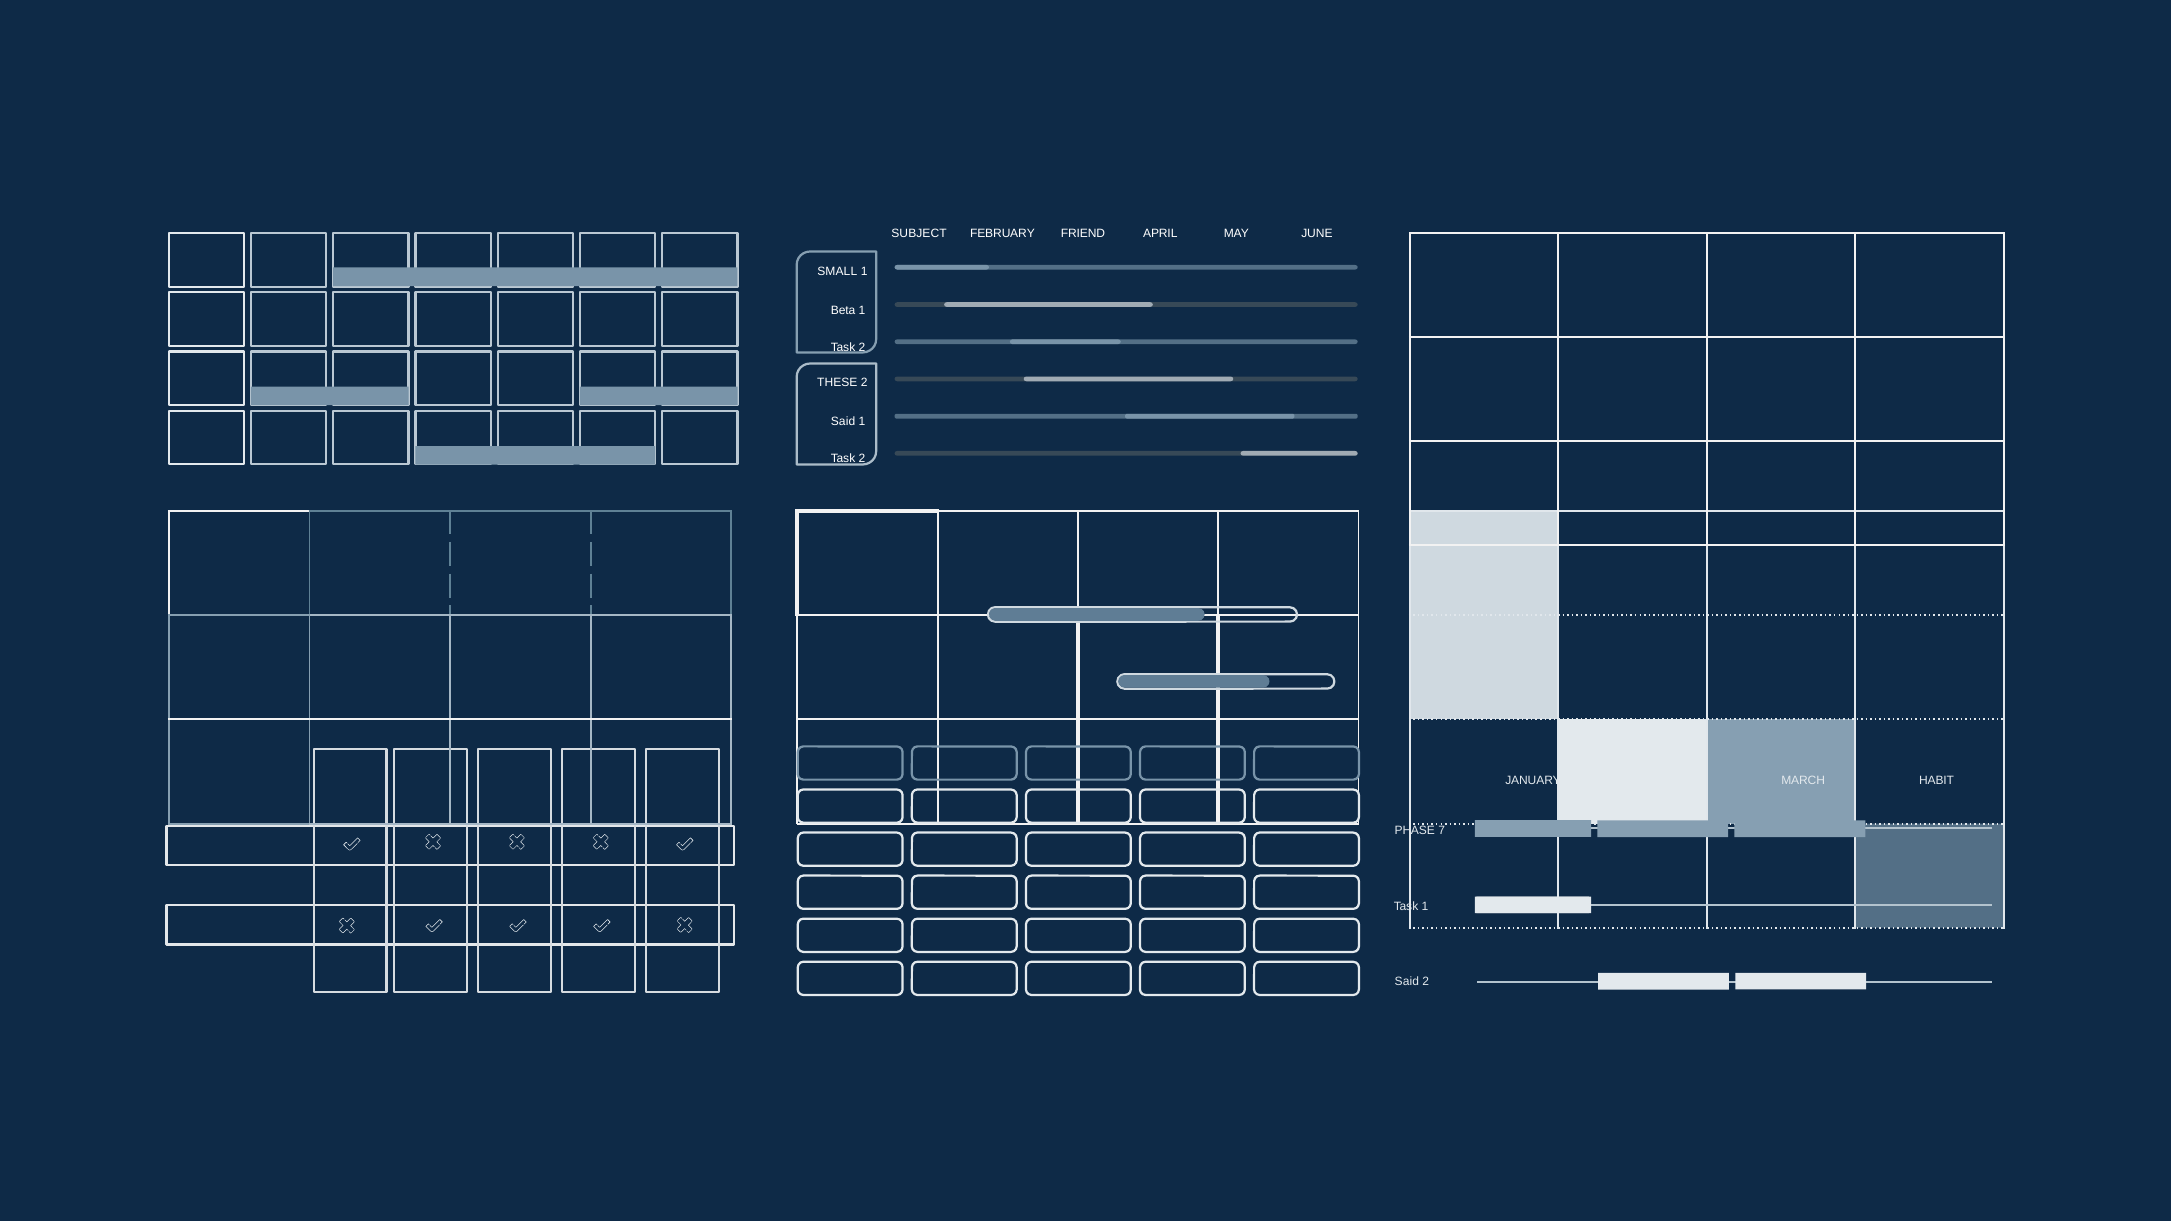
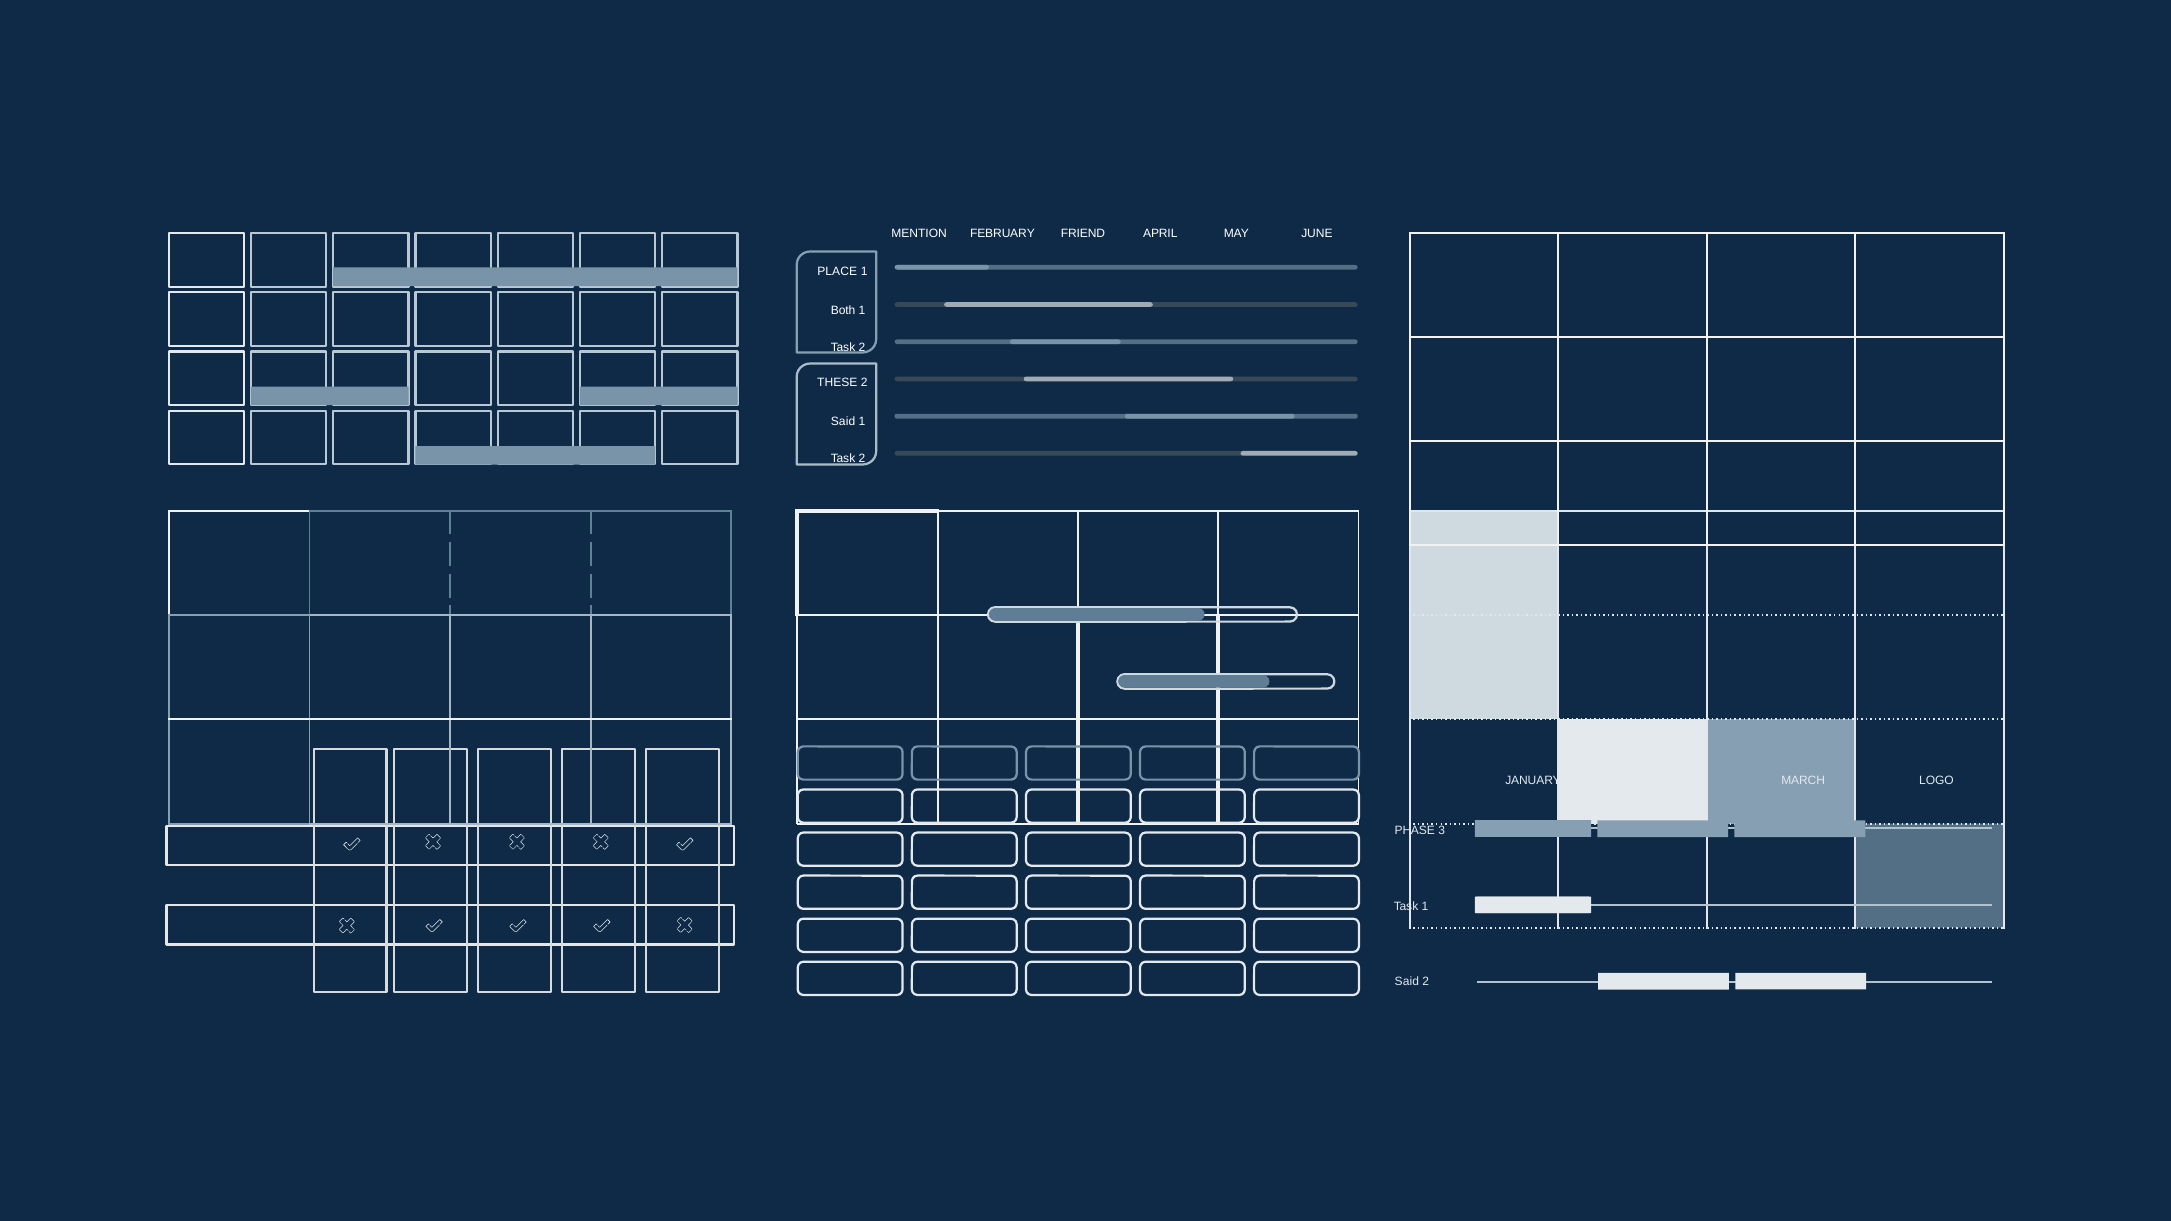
SUBJECT: SUBJECT -> MENTION
SMALL: SMALL -> PLACE
Beta: Beta -> Both
HABIT: HABIT -> LOGO
7: 7 -> 3
